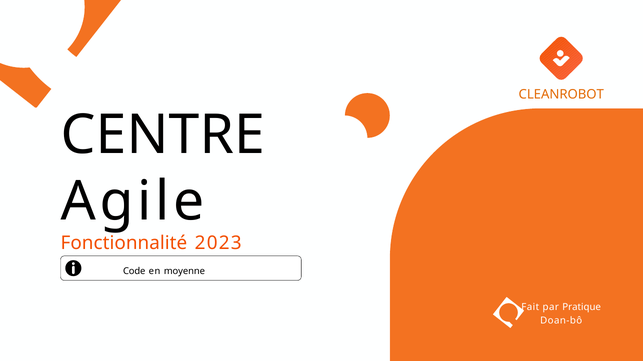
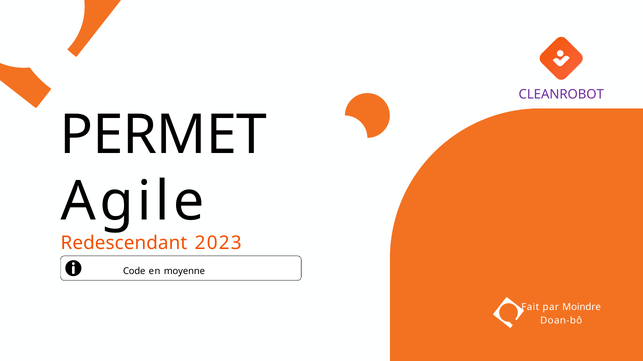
CLEANROBOT colour: orange -> purple
CENTRE: CENTRE -> PERMET
Fonctionnalité: Fonctionnalité -> Redescendant
Pratique: Pratique -> Moindre
